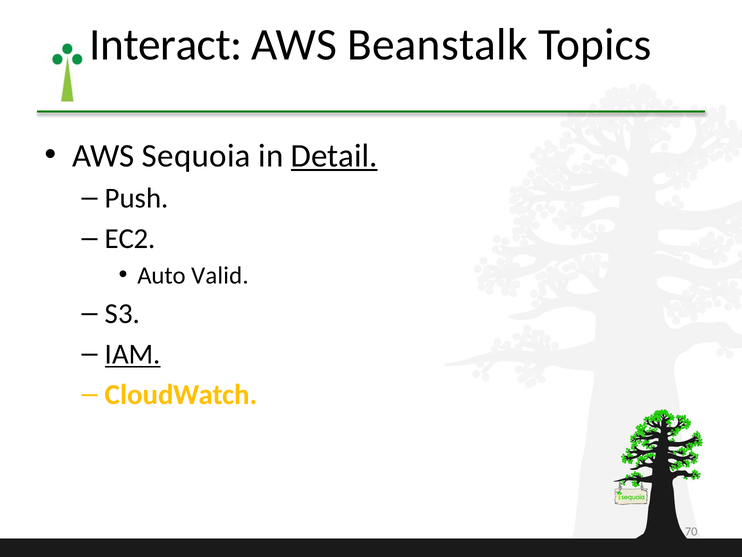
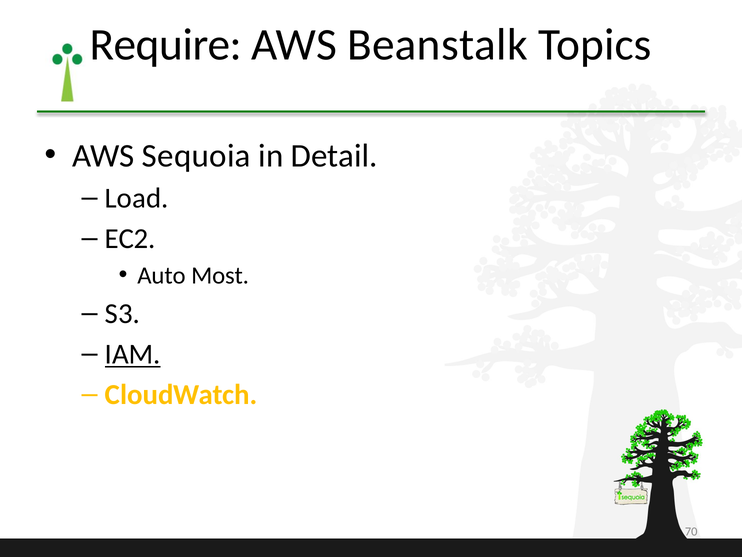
Interact: Interact -> Require
Detail underline: present -> none
Push: Push -> Load
Valid: Valid -> Most
